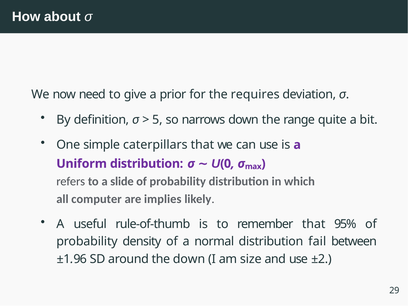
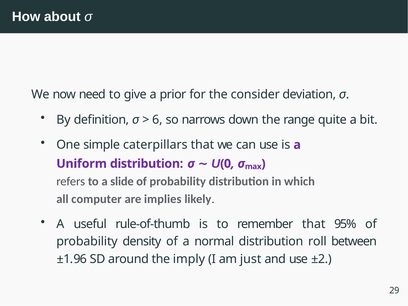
requires: requires -> consider
5: 5 -> 6
fail: fail -> roll
the down: down -> imply
size: size -> just
